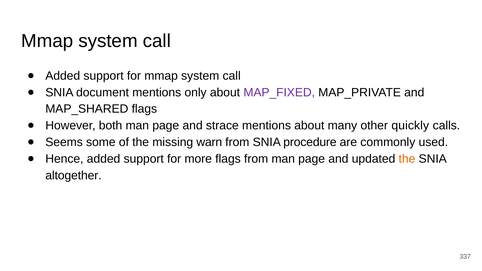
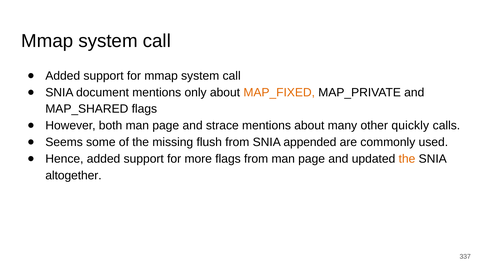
MAP_FIXED colour: purple -> orange
warn: warn -> flush
procedure: procedure -> appended
